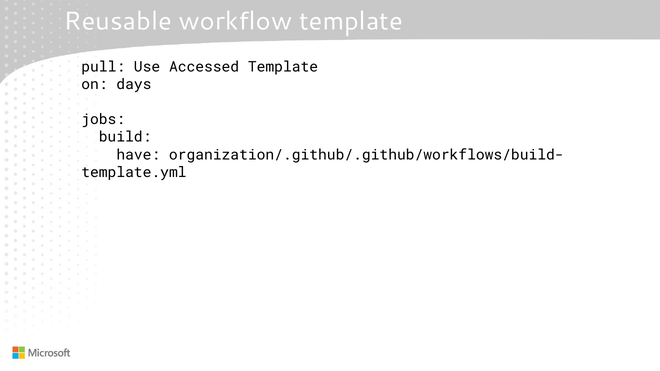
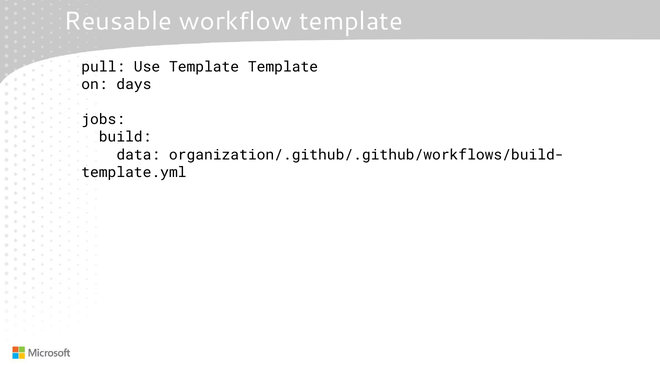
Use Accessed: Accessed -> Template
have: have -> data
